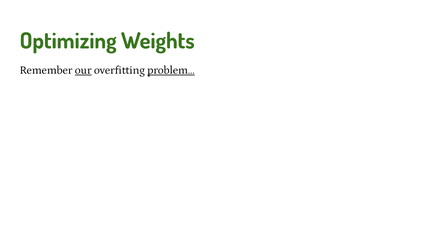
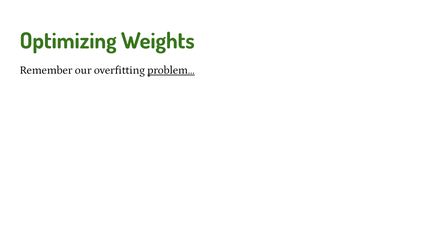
our underline: present -> none
